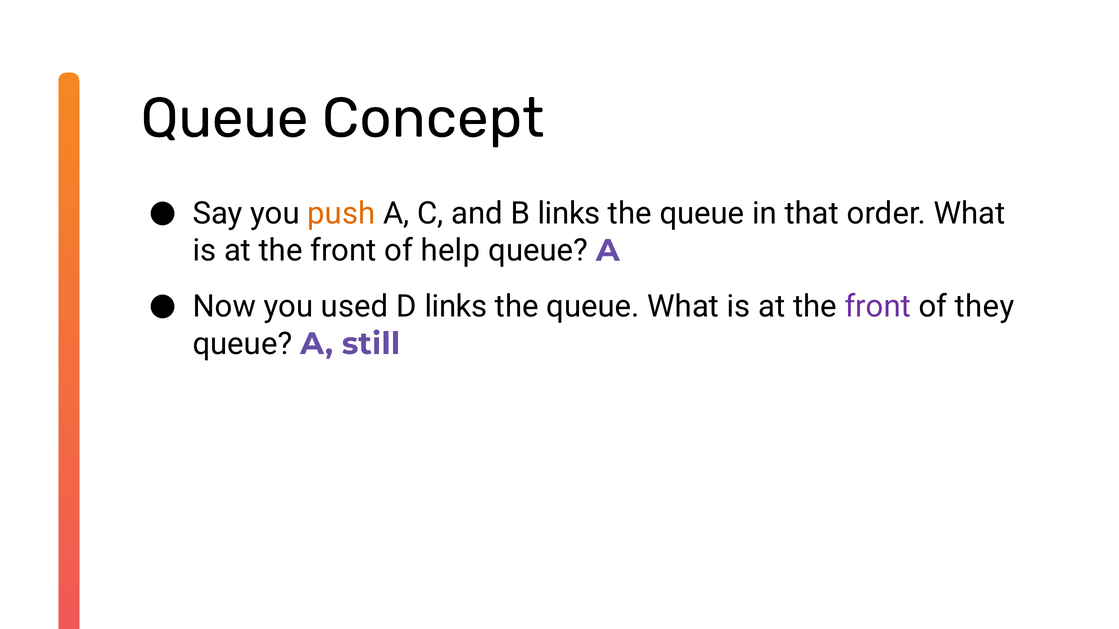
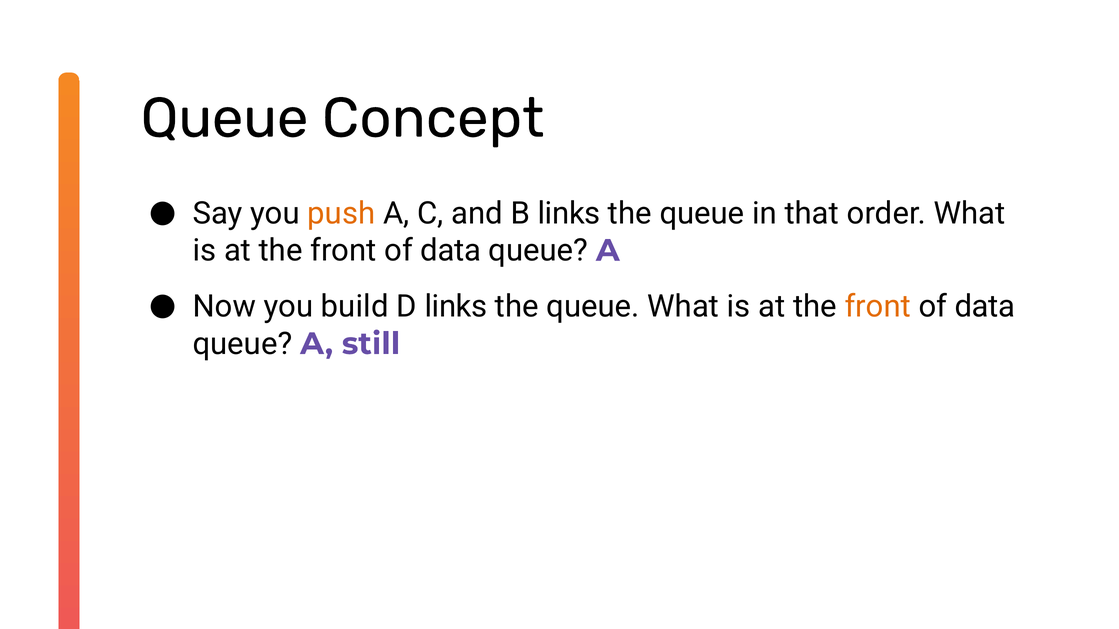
help at (450, 251): help -> data
used: used -> build
front at (878, 307) colour: purple -> orange
they at (985, 307): they -> data
